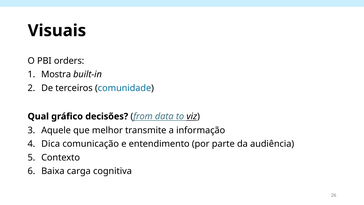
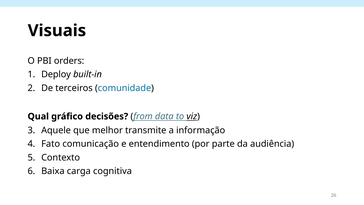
Mostra: Mostra -> Deploy
Dica: Dica -> Fato
